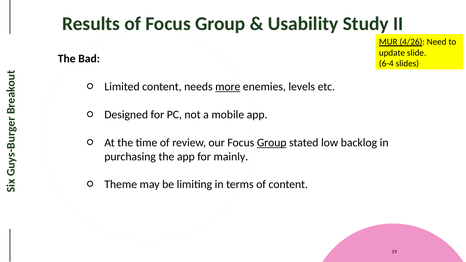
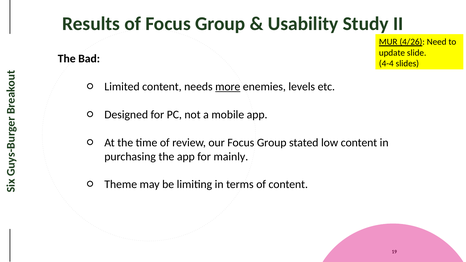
6-4: 6-4 -> 4-4
Group at (272, 143) underline: present -> none
low backlog: backlog -> content
